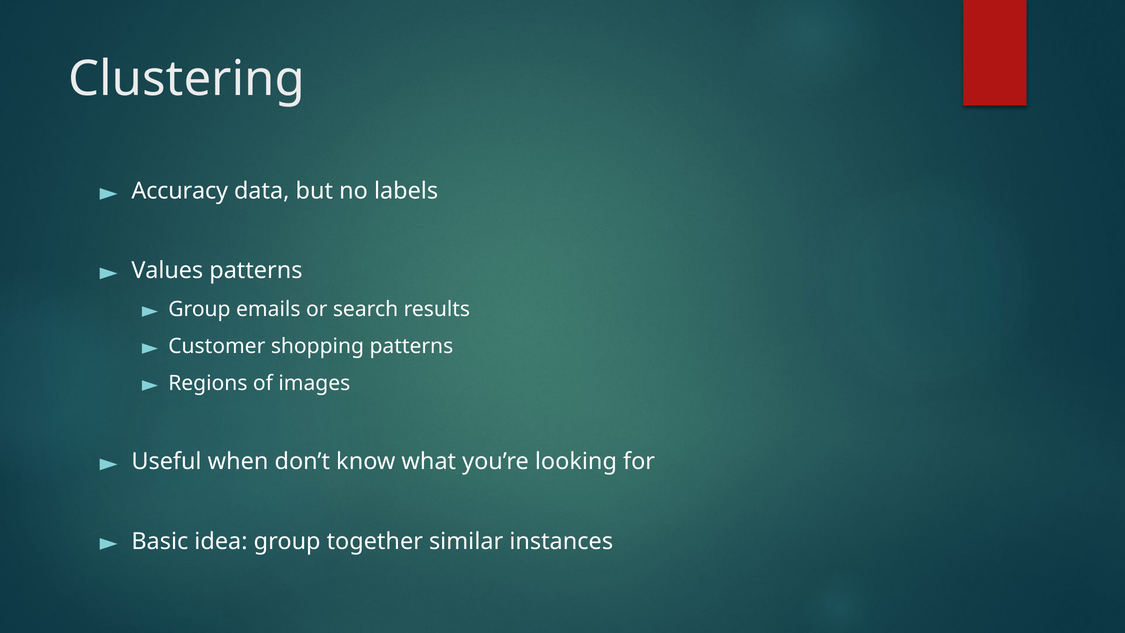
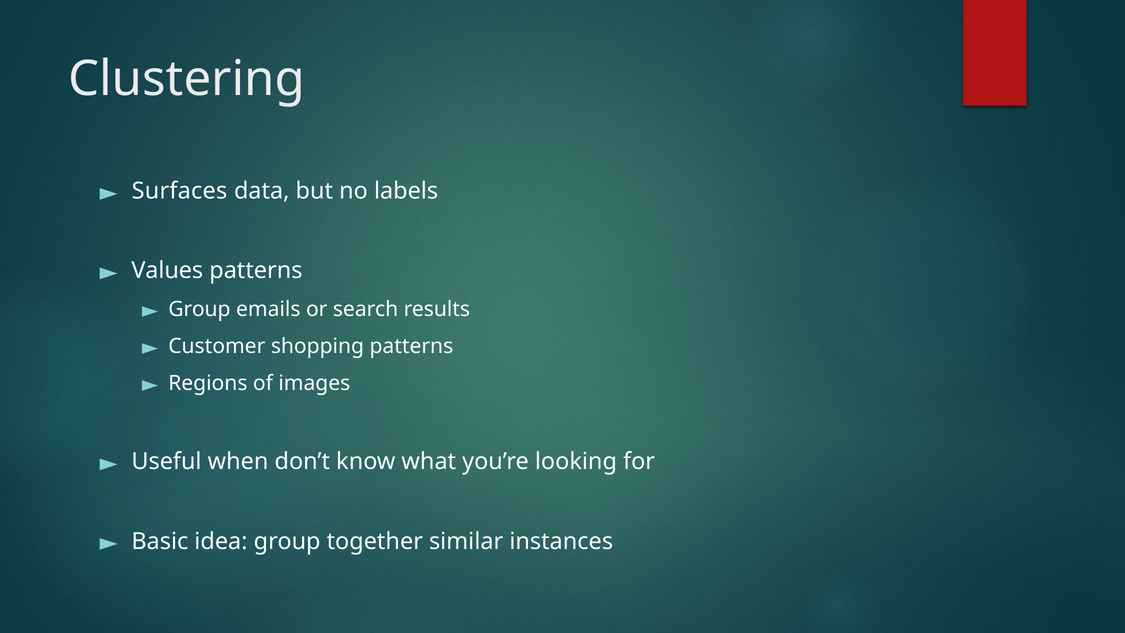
Accuracy: Accuracy -> Surfaces
